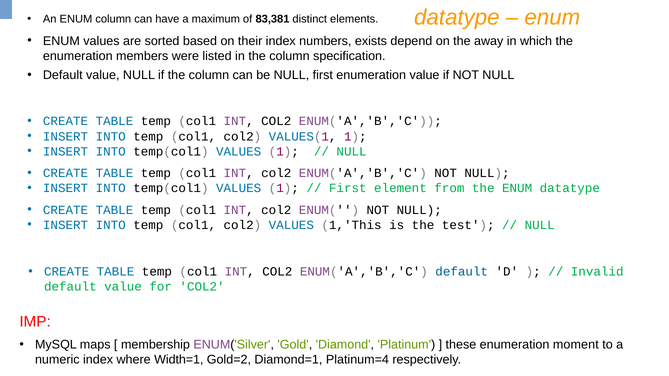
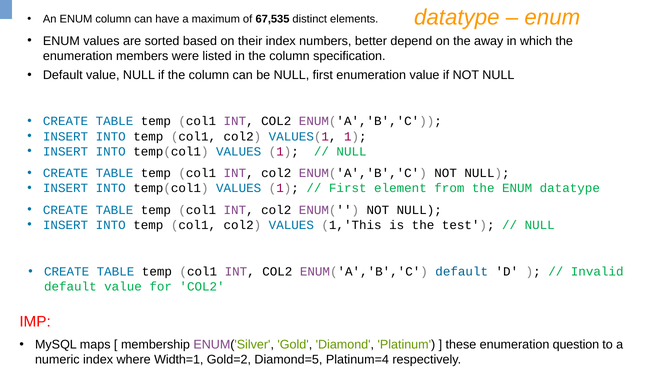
83,381: 83,381 -> 67,535
exists: exists -> better
moment: moment -> question
Diamond=1: Diamond=1 -> Diamond=5
